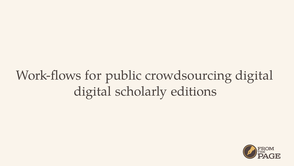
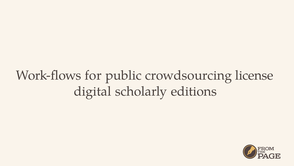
crowdsourcing digital: digital -> license
